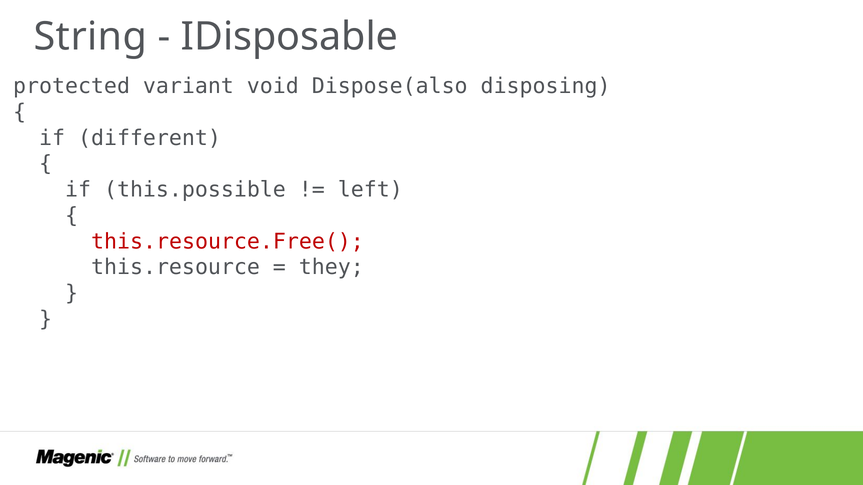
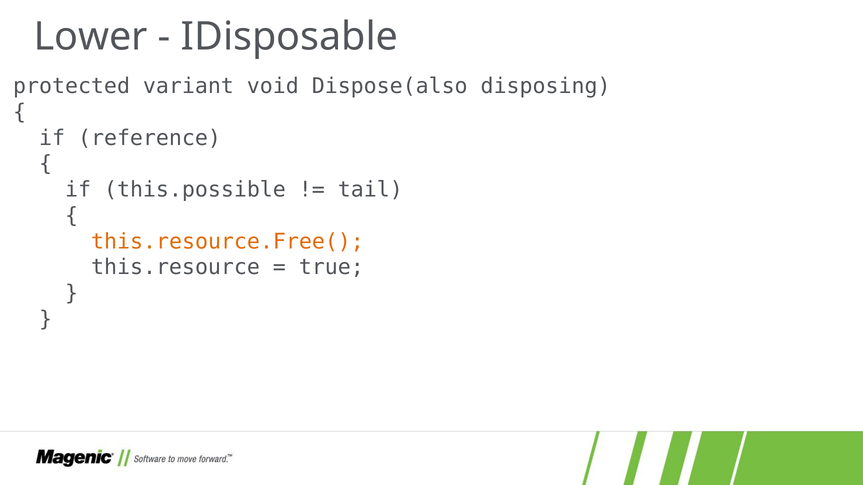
String: String -> Lower
different: different -> reference
left: left -> tail
this.resource.Free( colour: red -> orange
they: they -> true
